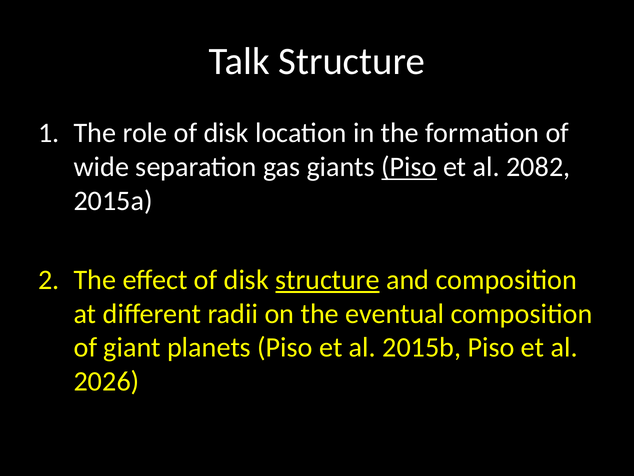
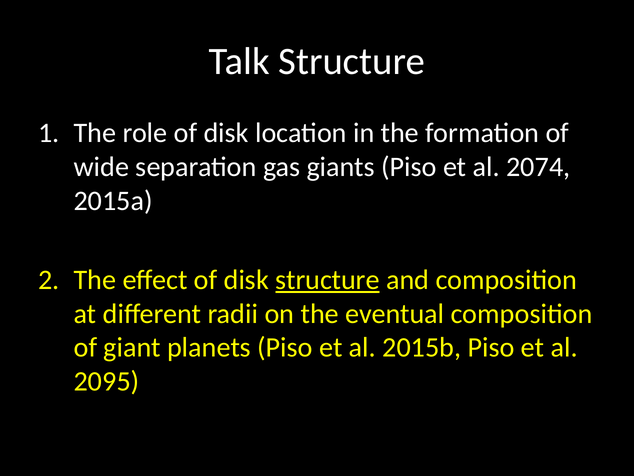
Piso at (409, 167) underline: present -> none
2082: 2082 -> 2074
2026: 2026 -> 2095
